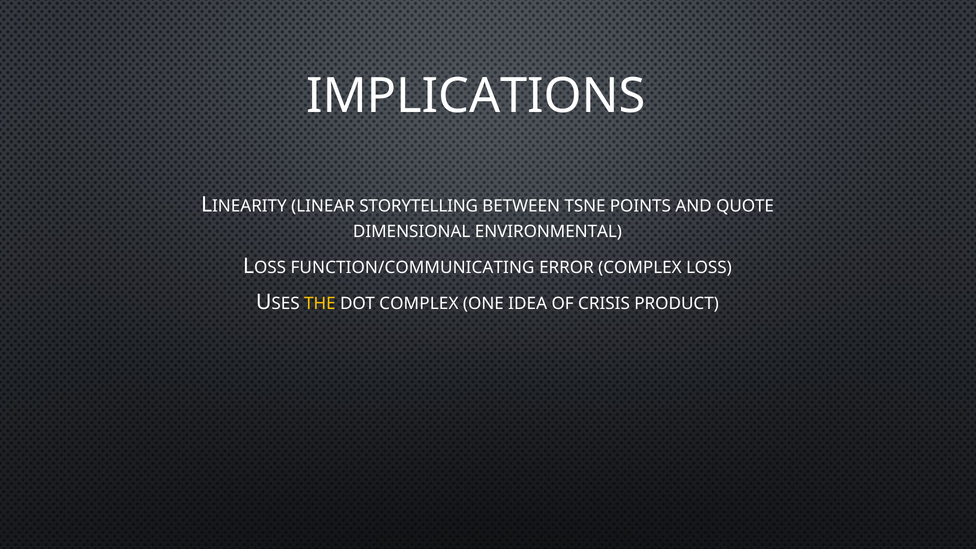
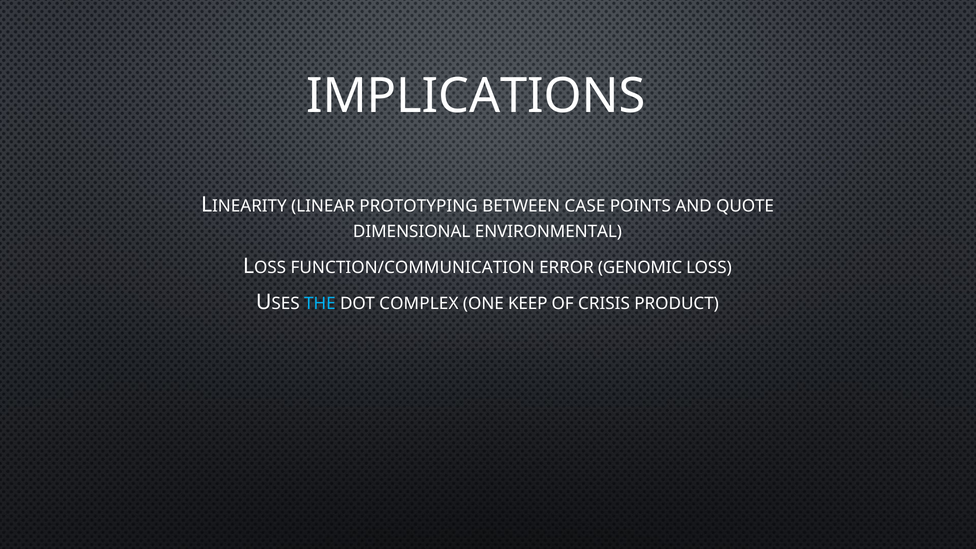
STORYTELLING: STORYTELLING -> PROTOTYPING
TSNE: TSNE -> CASE
FUNCTION/COMMUNICATING: FUNCTION/COMMUNICATING -> FUNCTION/COMMUNICATION
ERROR COMPLEX: COMPLEX -> GENOMIC
THE colour: yellow -> light blue
IDEA: IDEA -> KEEP
